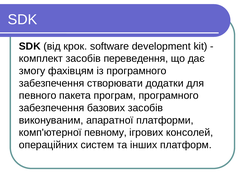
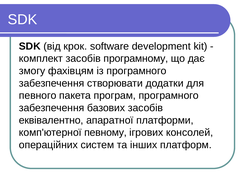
переведення: переведення -> програмному
виконуваним: виконуваним -> еквівалентно
